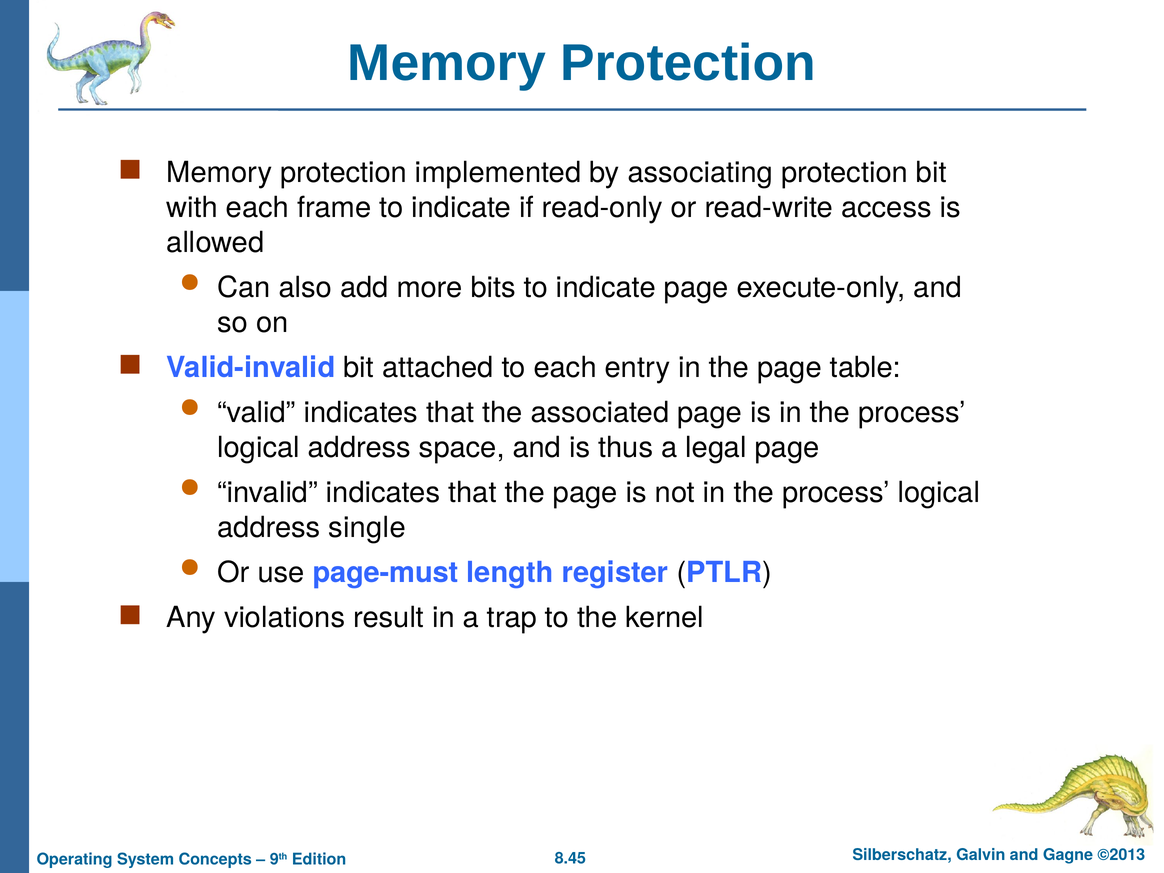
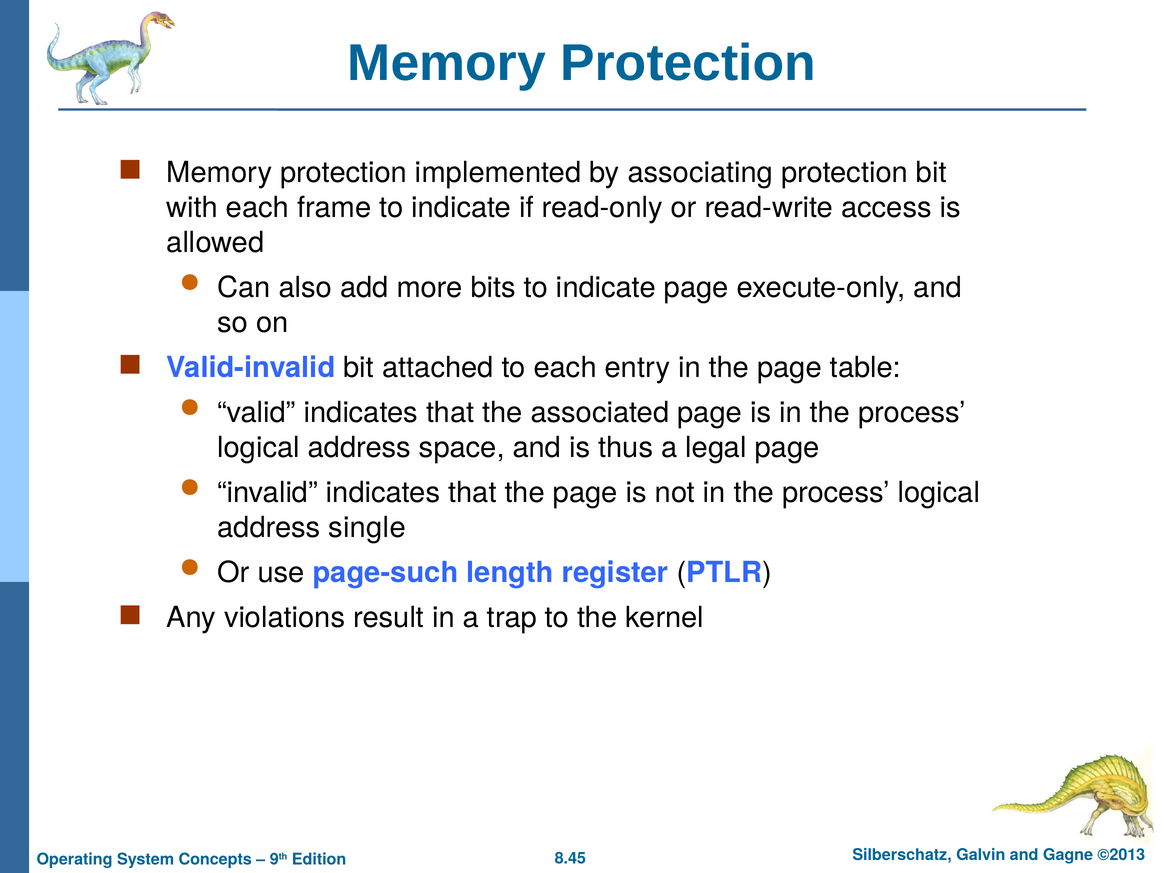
page-must: page-must -> page-such
